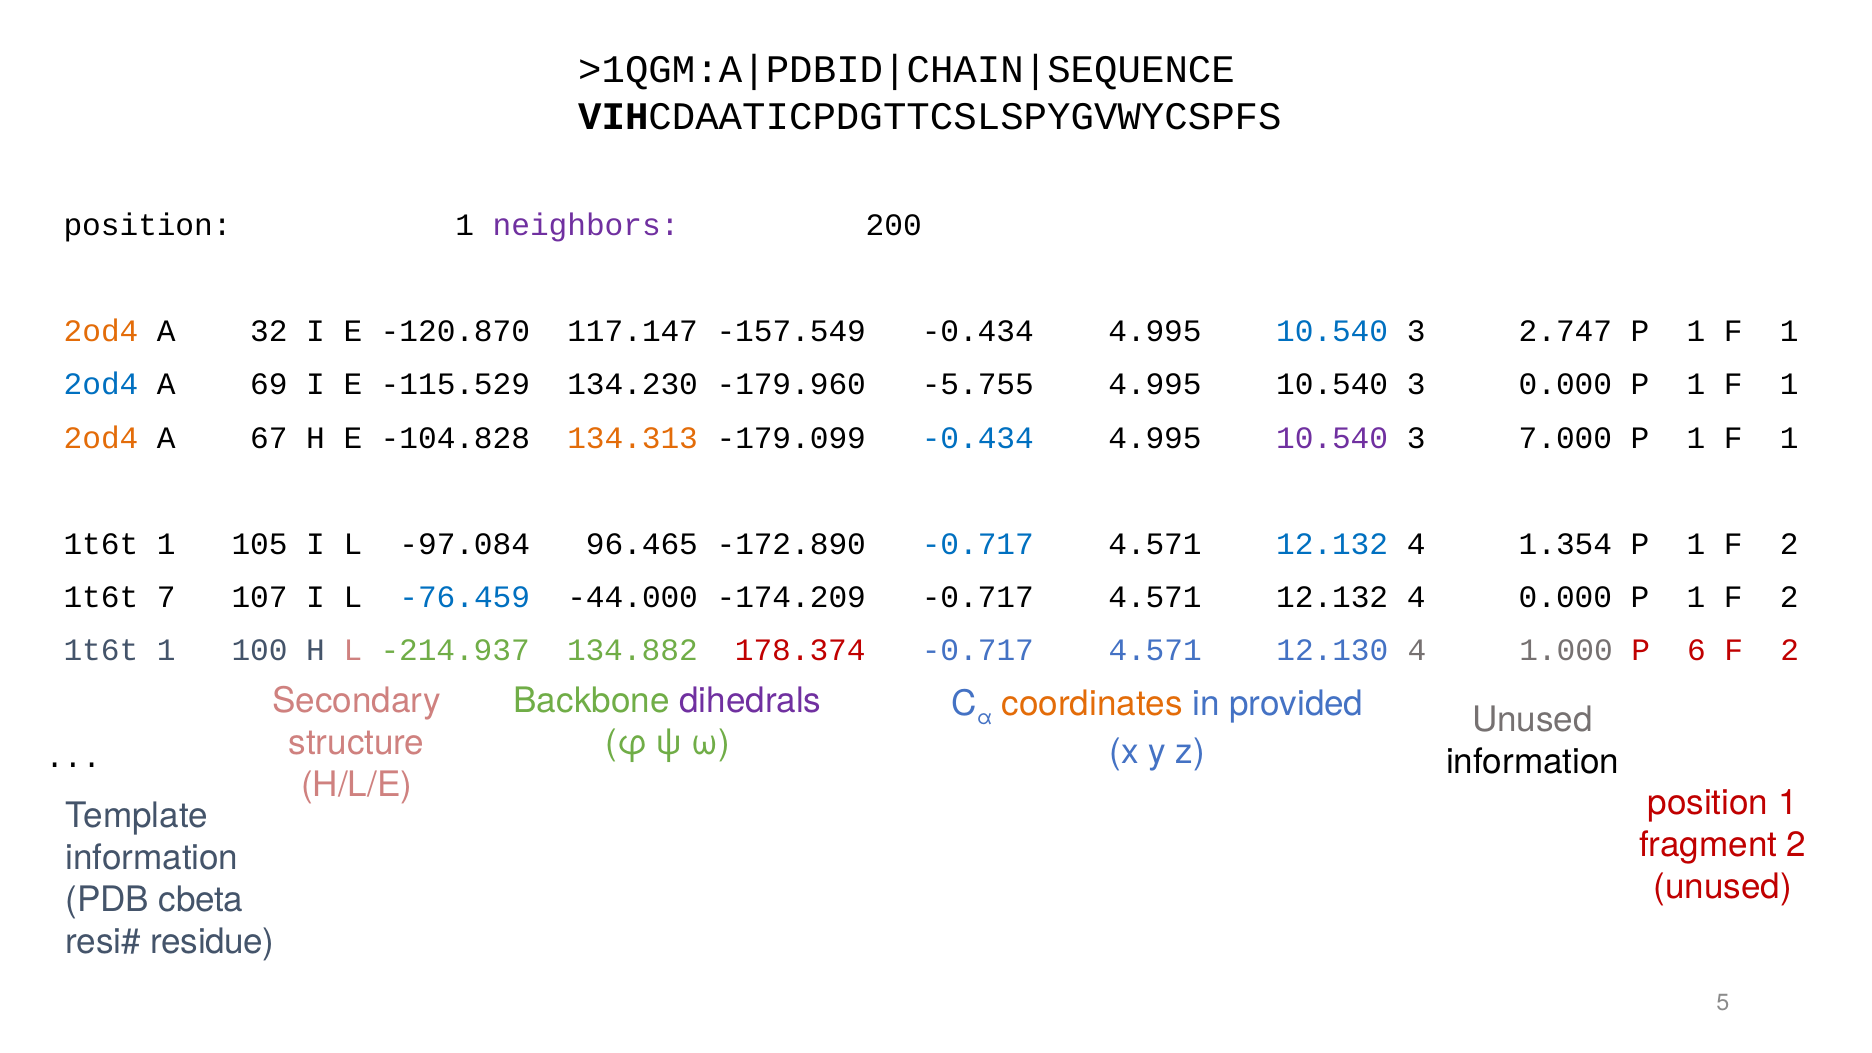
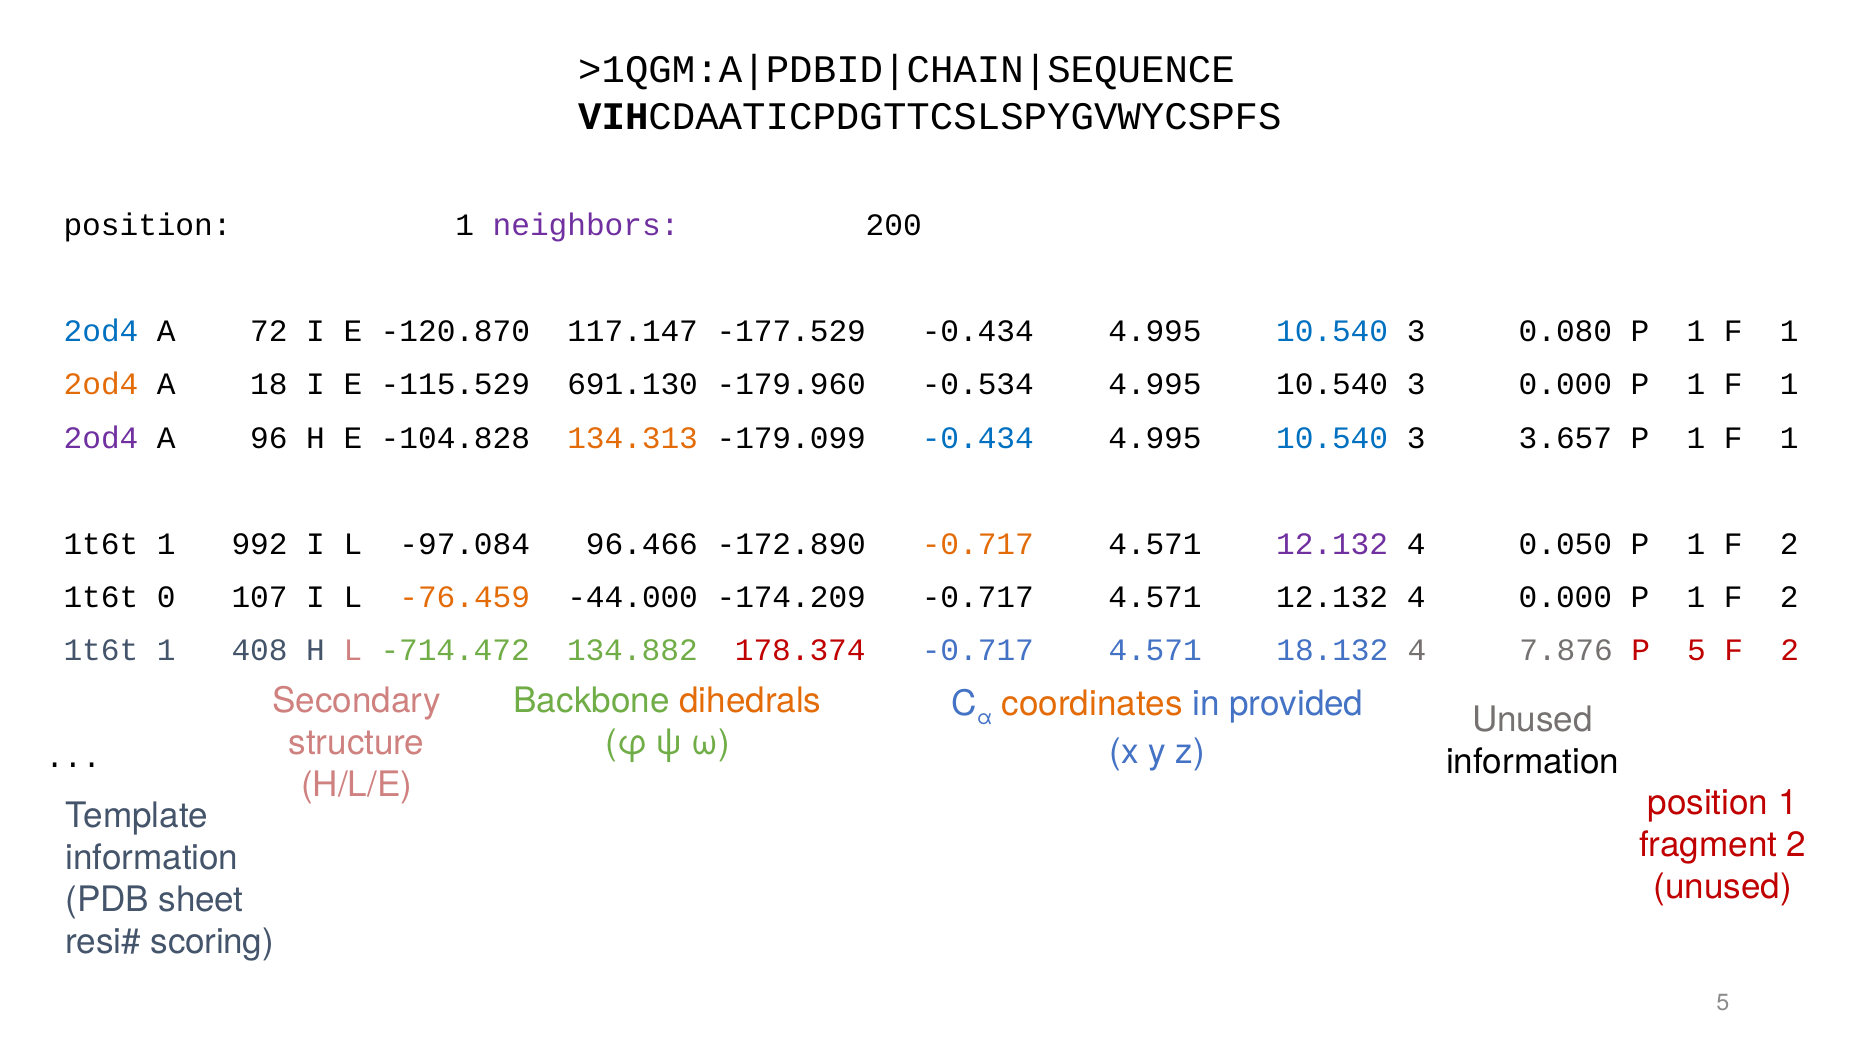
2od4 at (101, 331) colour: orange -> blue
32: 32 -> 72
-157.549: -157.549 -> -177.529
2.747: 2.747 -> 0.080
2od4 at (101, 385) colour: blue -> orange
69: 69 -> 18
134.230: 134.230 -> 691.130
-5.755: -5.755 -> -0.534
2od4 at (101, 438) colour: orange -> purple
67: 67 -> 96
10.540 at (1332, 438) colour: purple -> blue
7.000: 7.000 -> 3.657
105: 105 -> 992
96.465: 96.465 -> 96.466
-0.717 at (978, 544) colour: blue -> orange
12.132 at (1332, 544) colour: blue -> purple
1.354: 1.354 -> 0.050
7: 7 -> 0
-76.459 colour: blue -> orange
100: 100 -> 408
-214.937: -214.937 -> -714.472
12.130: 12.130 -> 18.132
1.000: 1.000 -> 7.876
P 6: 6 -> 5
dihedrals colour: purple -> orange
cbeta: cbeta -> sheet
residue: residue -> scoring
